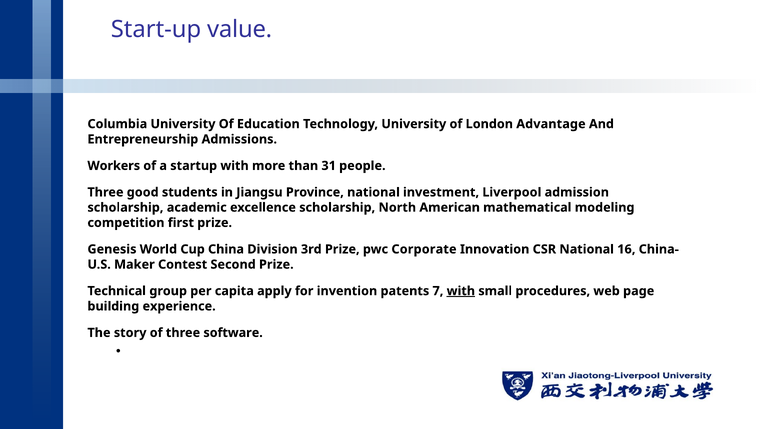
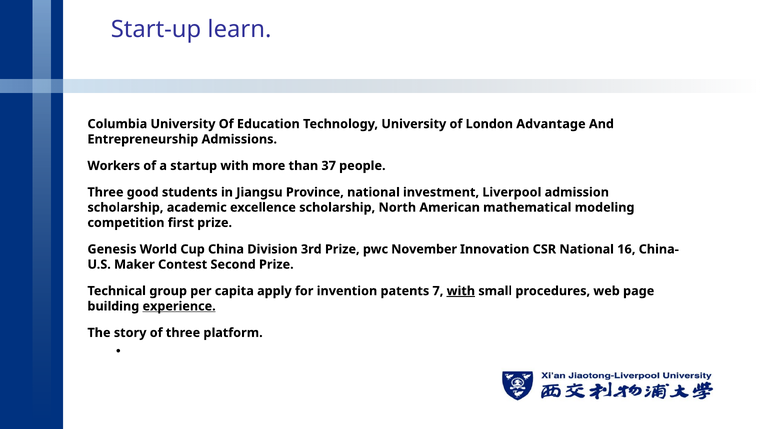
value: value -> learn
31: 31 -> 37
Corporate: Corporate -> November
experience underline: none -> present
software: software -> platform
